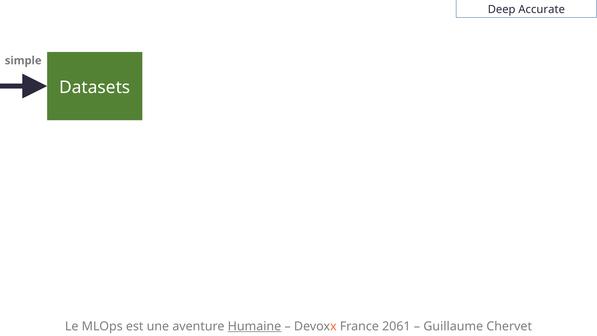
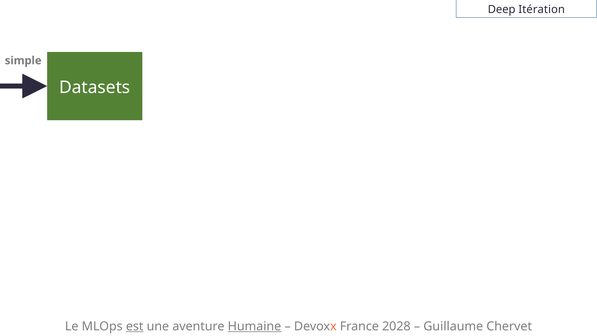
Accurate: Accurate -> Itération
est underline: none -> present
2061: 2061 -> 2028
